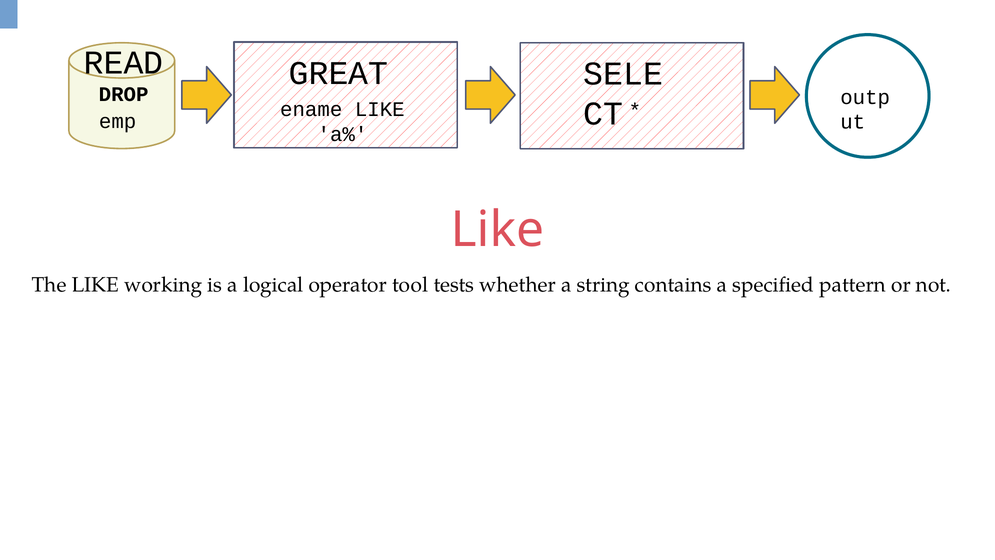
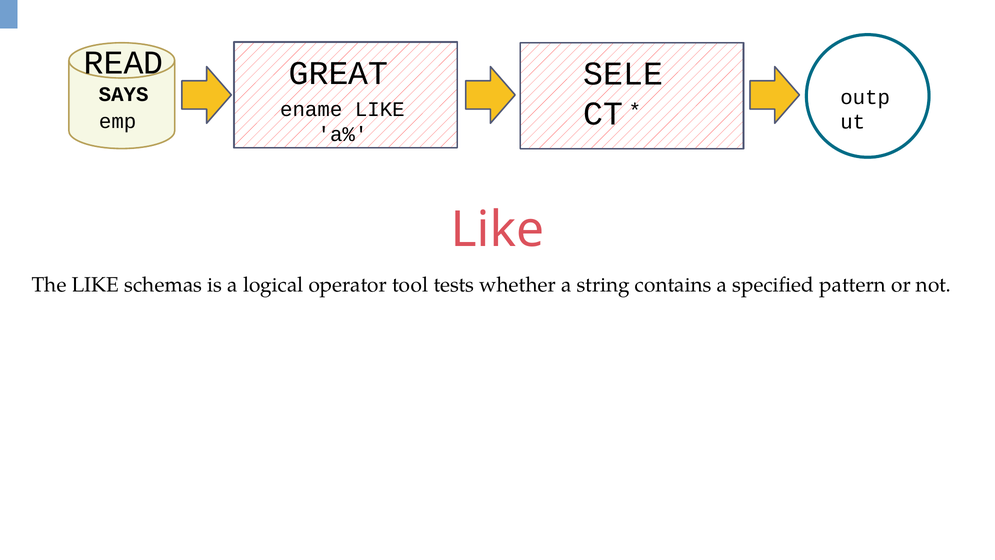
DROP: DROP -> SAYS
working: working -> schemas
